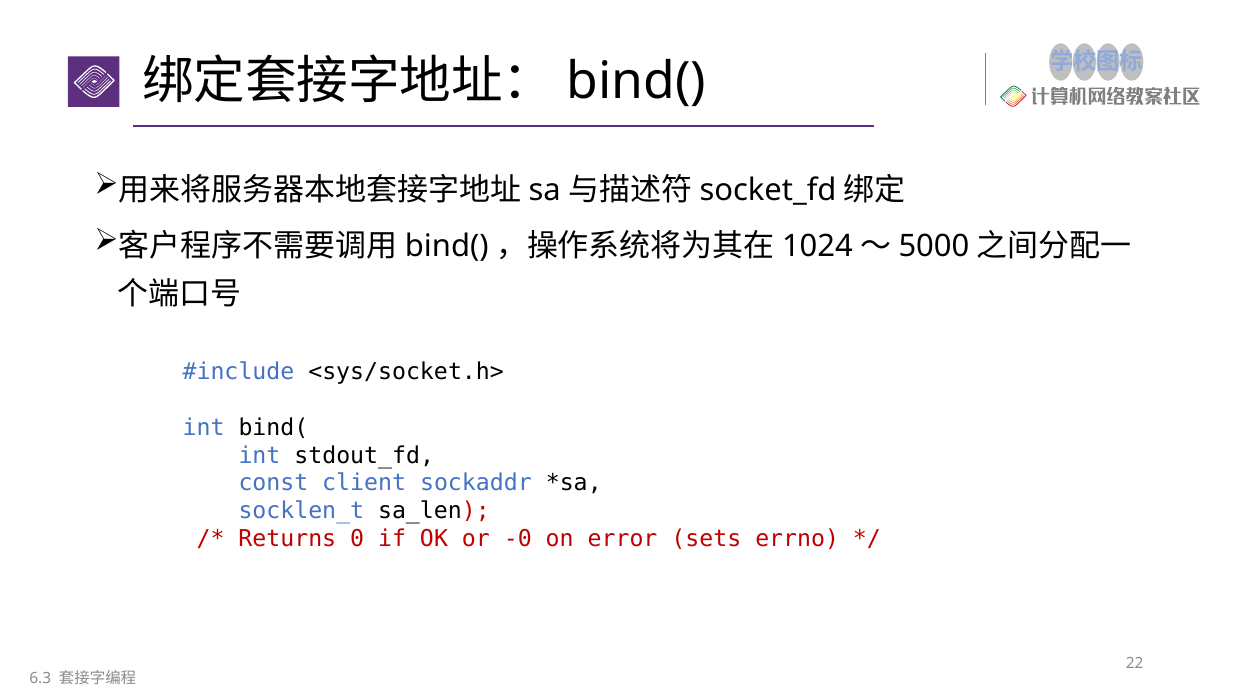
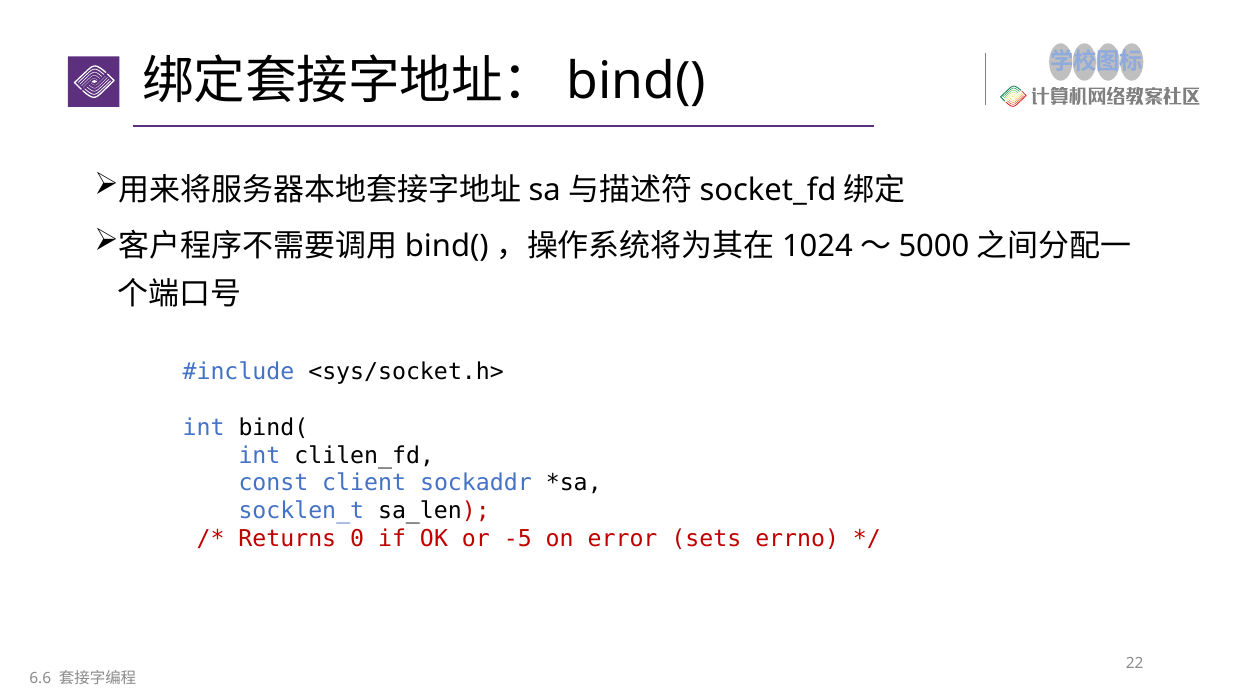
stdout_fd: stdout_fd -> clilen_fd
-0: -0 -> -5
6.3: 6.3 -> 6.6
